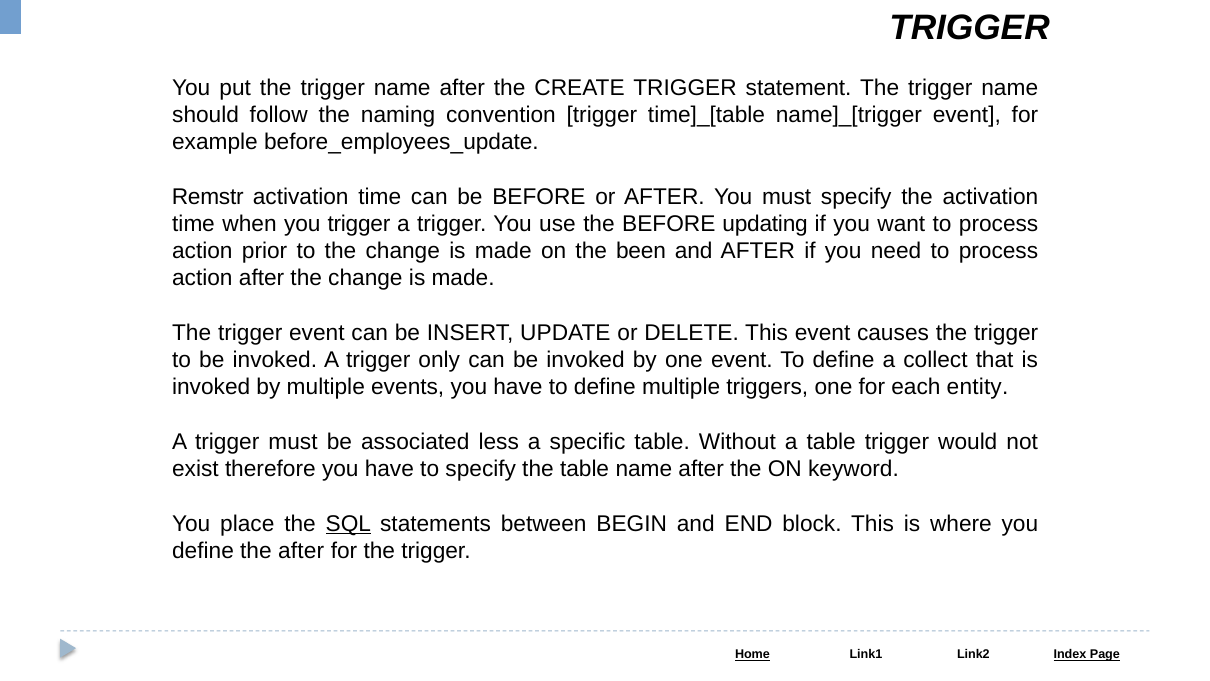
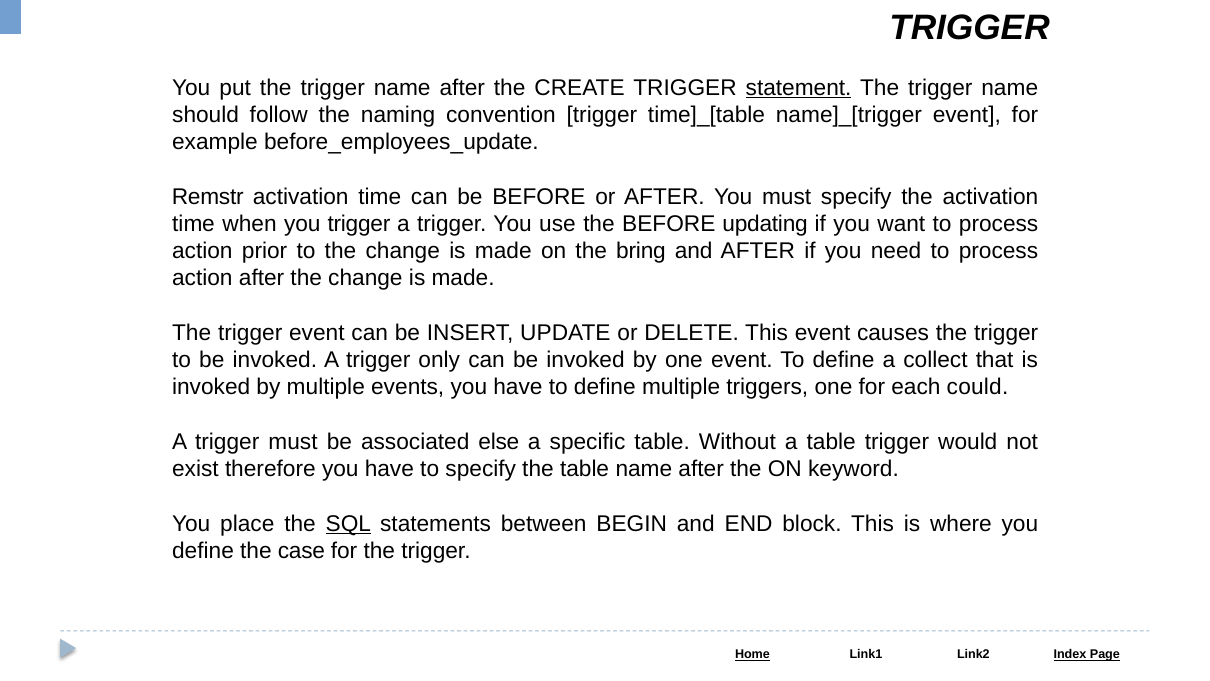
statement underline: none -> present
been: been -> bring
entity: entity -> could
less: less -> else
the after: after -> case
